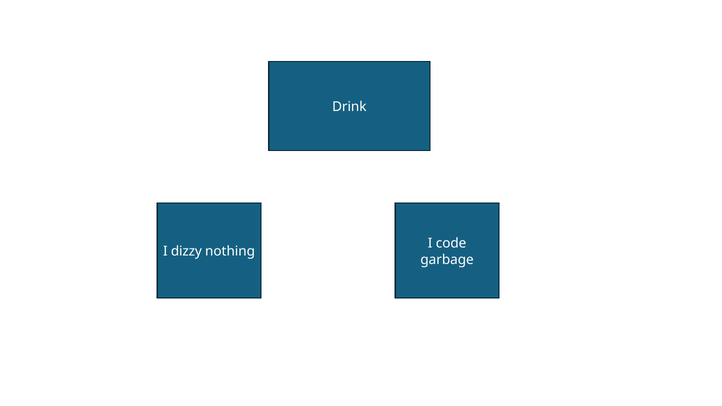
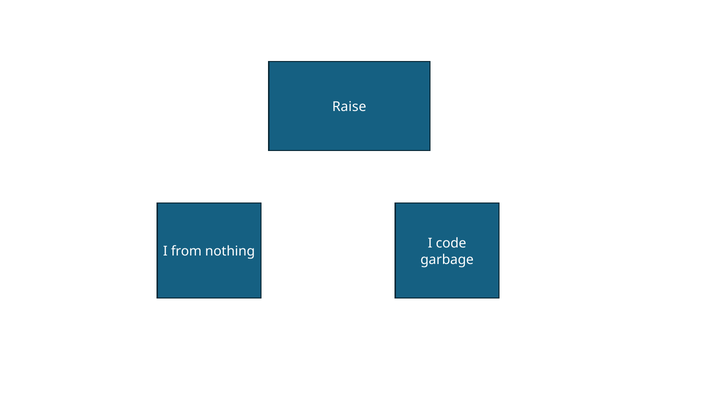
Drink: Drink -> Raise
dizzy: dizzy -> from
